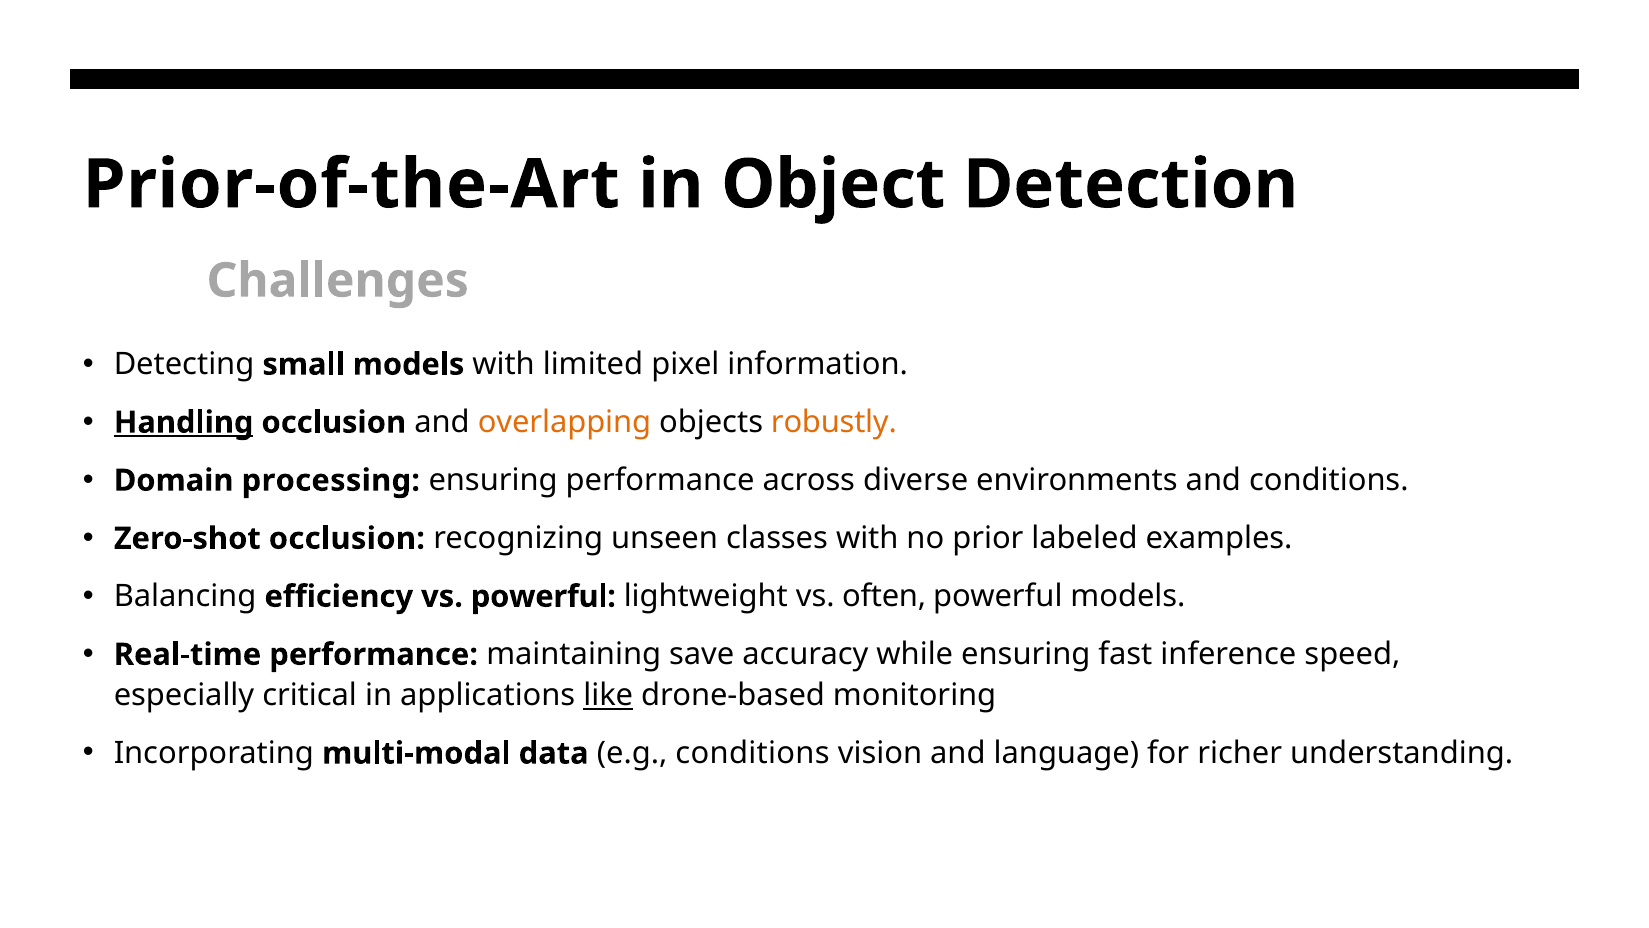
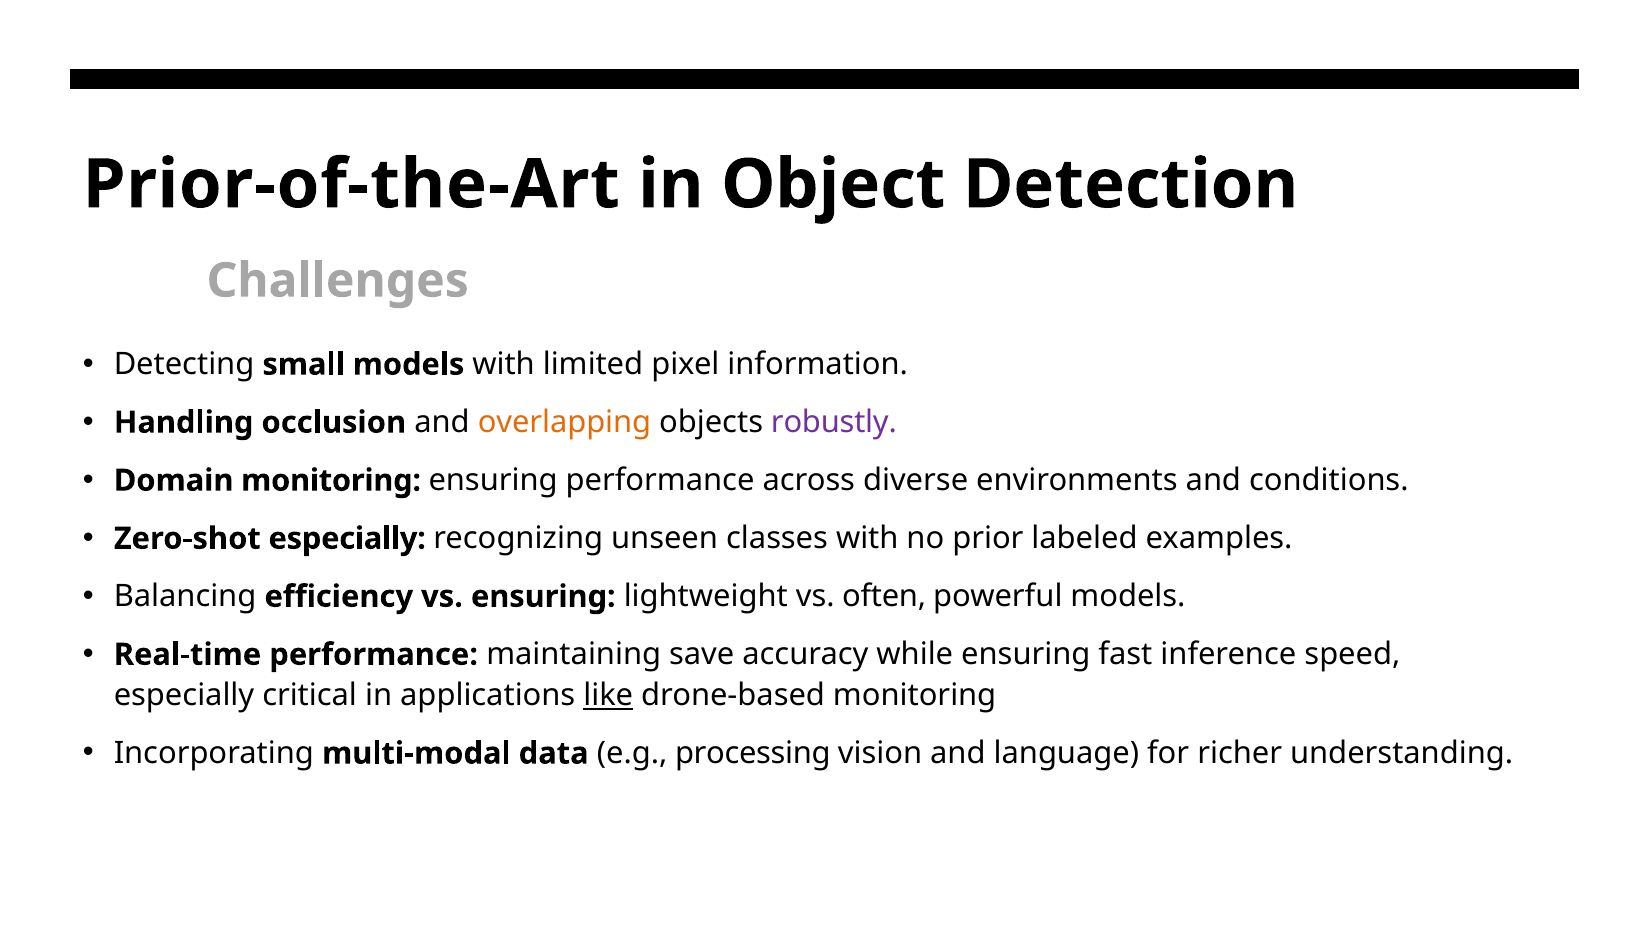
Handling underline: present -> none
robustly colour: orange -> purple
Domain processing: processing -> monitoring
Zero-shot occlusion: occlusion -> especially
vs powerful: powerful -> ensuring
e.g conditions: conditions -> processing
